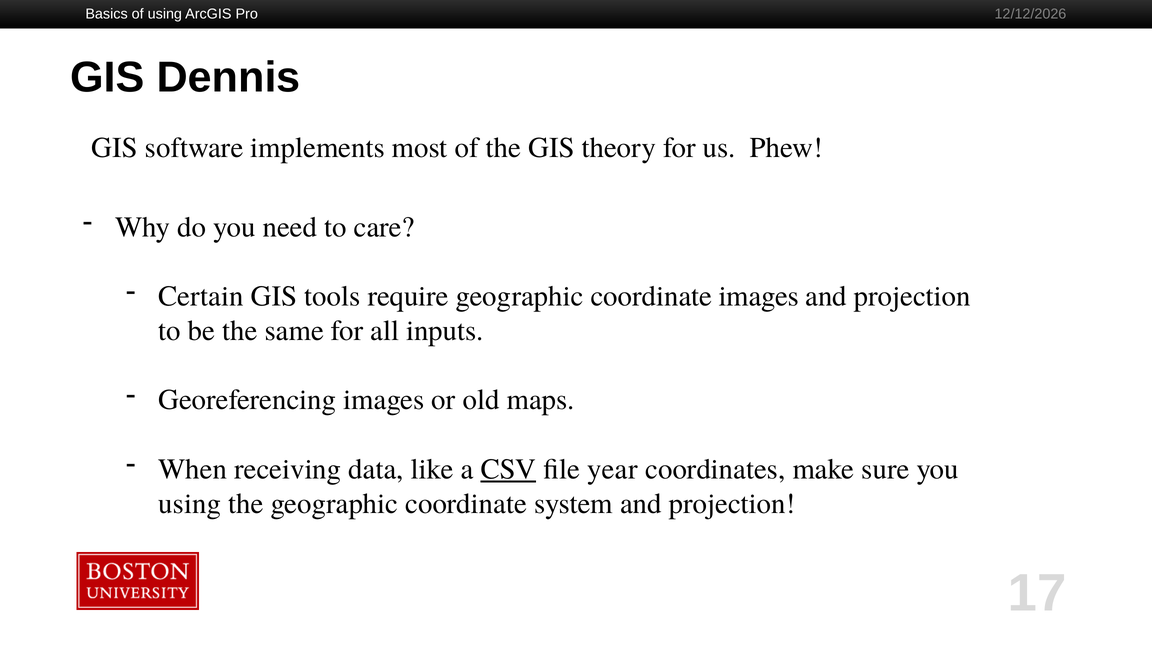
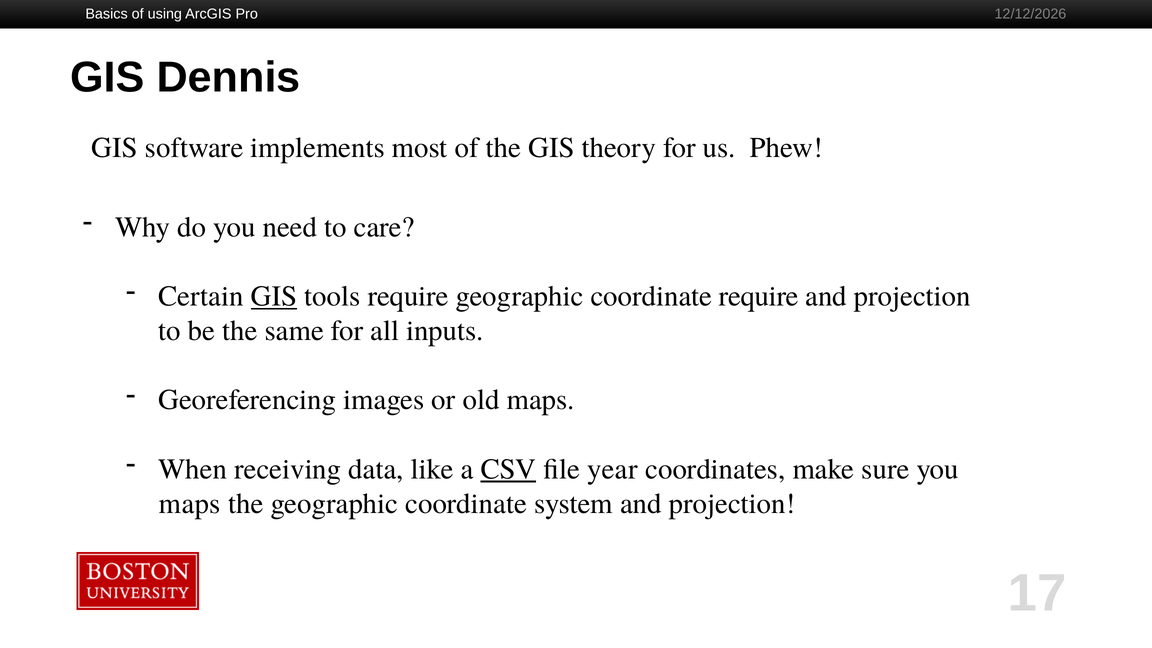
GIS at (274, 296) underline: none -> present
coordinate images: images -> require
using at (190, 504): using -> maps
